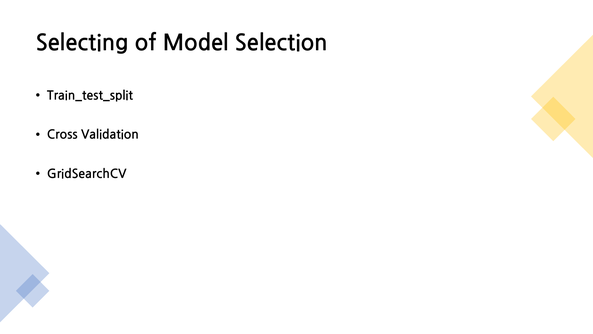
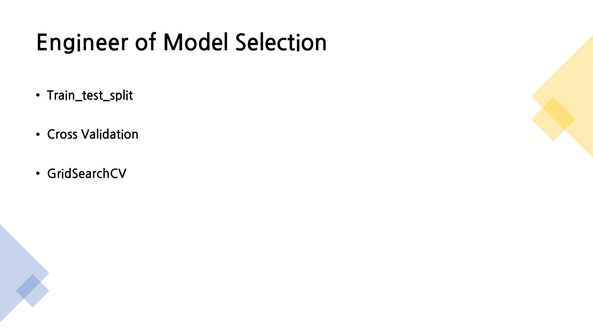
Selecting: Selecting -> Engineer
